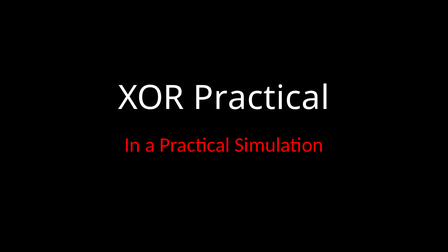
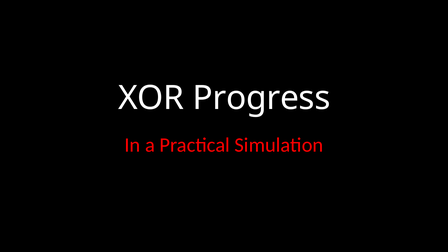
XOR Practical: Practical -> Progress
